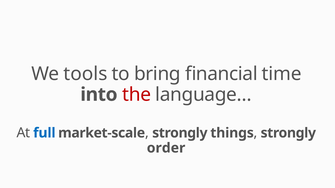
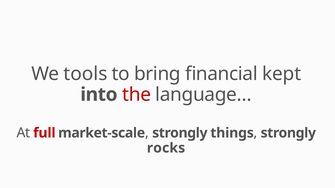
time: time -> kept
full colour: blue -> red
order: order -> rocks
